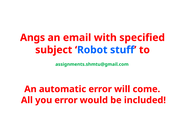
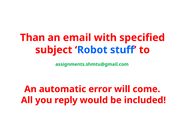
Angs: Angs -> Than
you error: error -> reply
